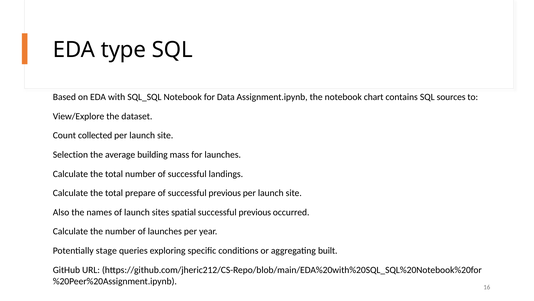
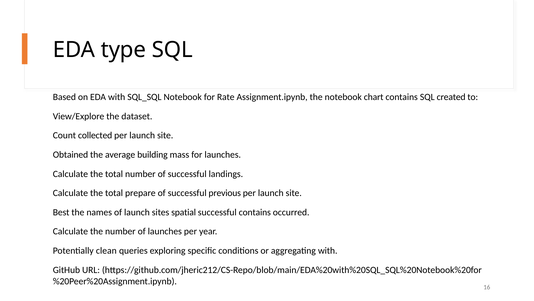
Data: Data -> Rate
sources: sources -> created
Selection: Selection -> Obtained
Also: Also -> Best
previous at (255, 212): previous -> contains
stage: stage -> clean
aggregating built: built -> with
